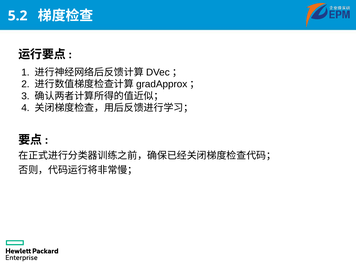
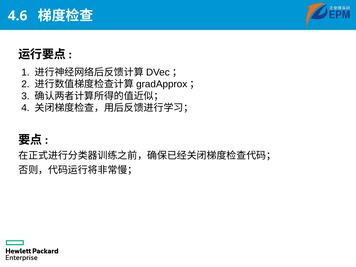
5.2: 5.2 -> 4.6
